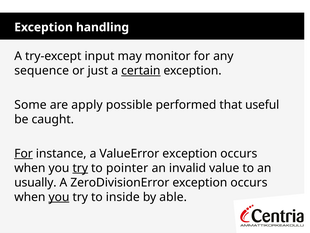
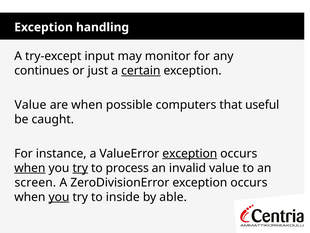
sequence: sequence -> continues
Some at (30, 105): Some -> Value
are apply: apply -> when
performed: performed -> computers
For at (24, 153) underline: present -> none
exception at (190, 153) underline: none -> present
when at (30, 168) underline: none -> present
pointer: pointer -> process
usually: usually -> screen
